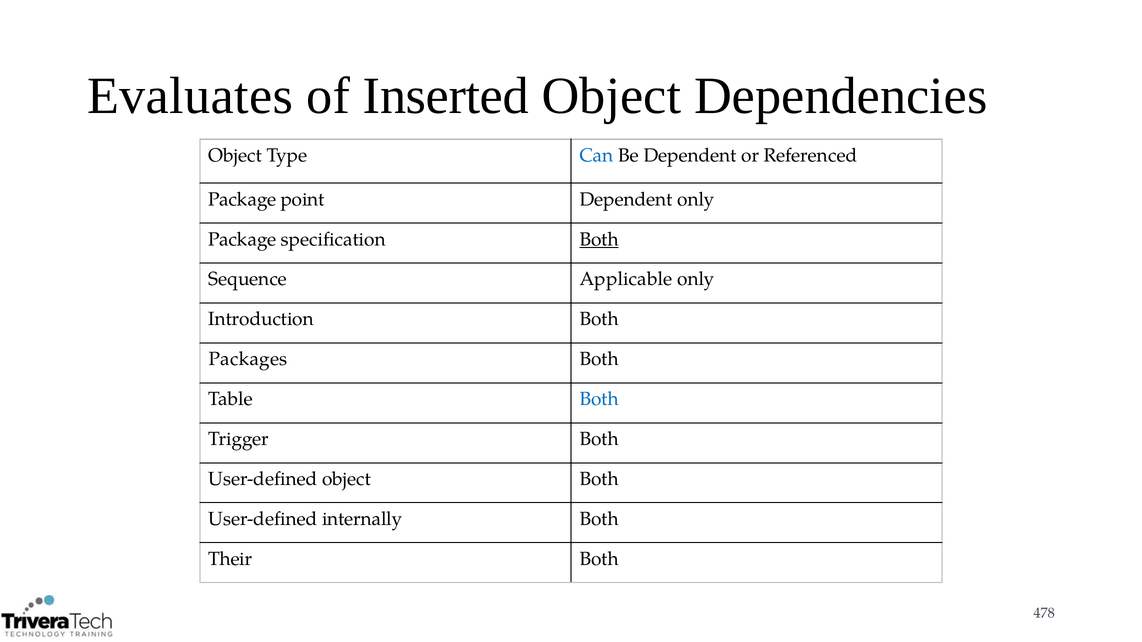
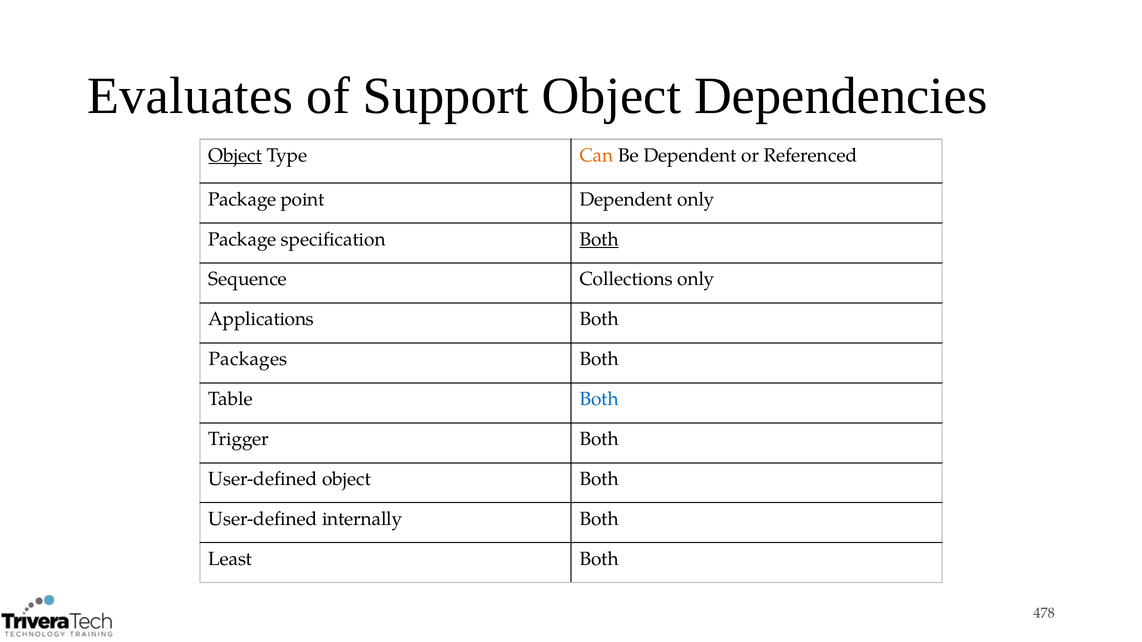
Inserted: Inserted -> Support
Object at (235, 155) underline: none -> present
Can colour: blue -> orange
Applicable: Applicable -> Collections
Introduction: Introduction -> Applications
Their: Their -> Least
